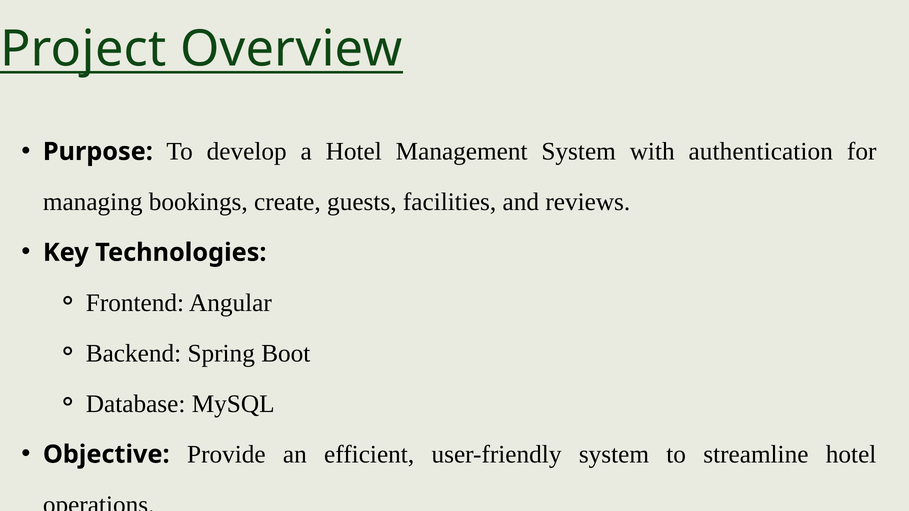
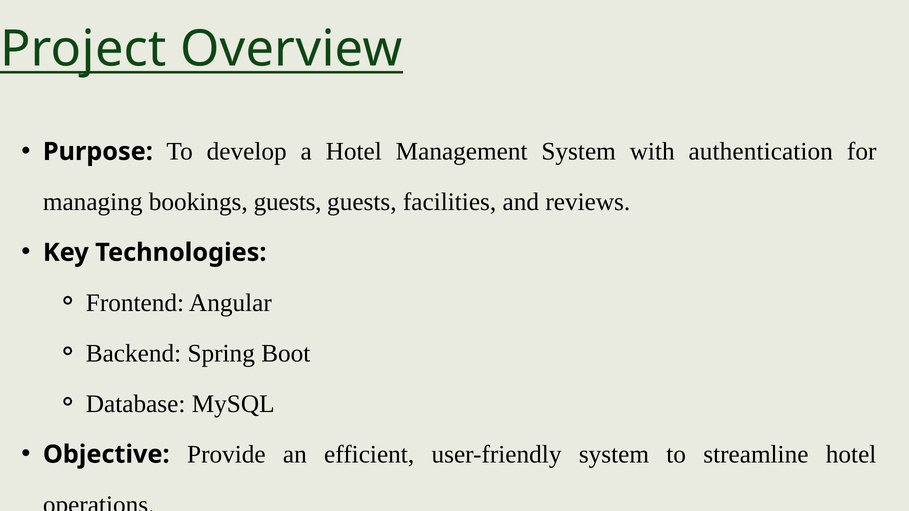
bookings create: create -> guests
